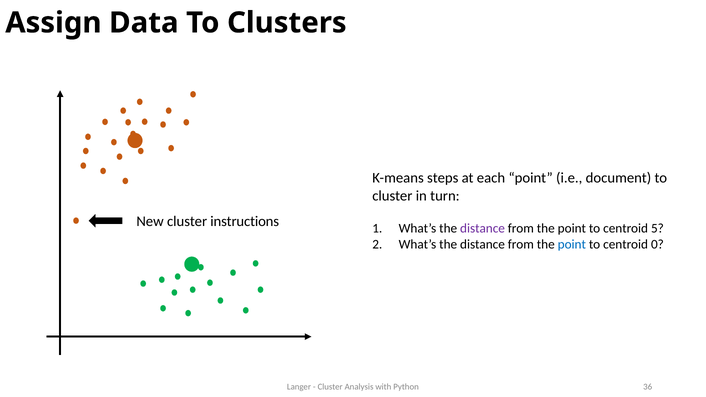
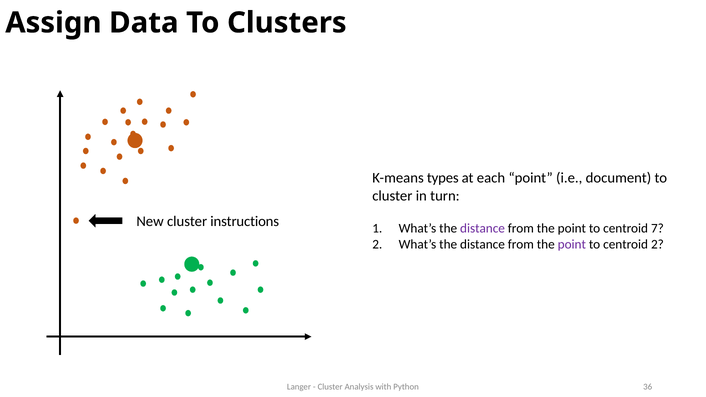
steps: steps -> types
5: 5 -> 7
point at (572, 244) colour: blue -> purple
centroid 0: 0 -> 2
